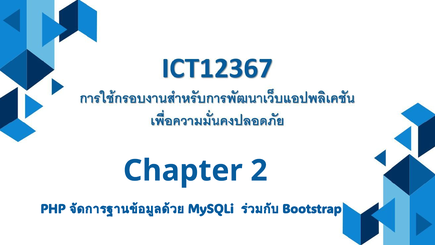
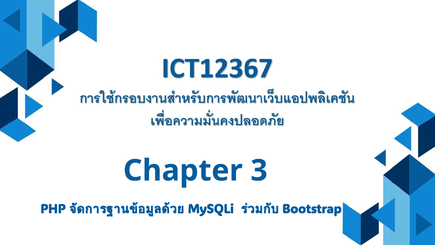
2: 2 -> 3
